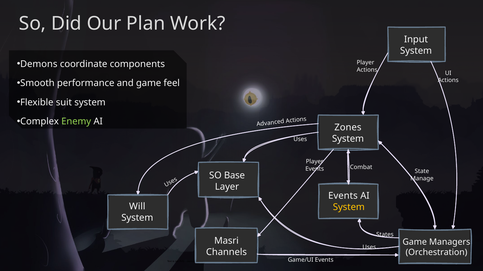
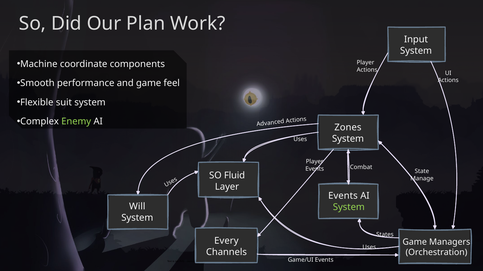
Demons: Demons -> Machine
Base: Base -> Fluid
System at (349, 208) colour: yellow -> light green
Masri: Masri -> Every
